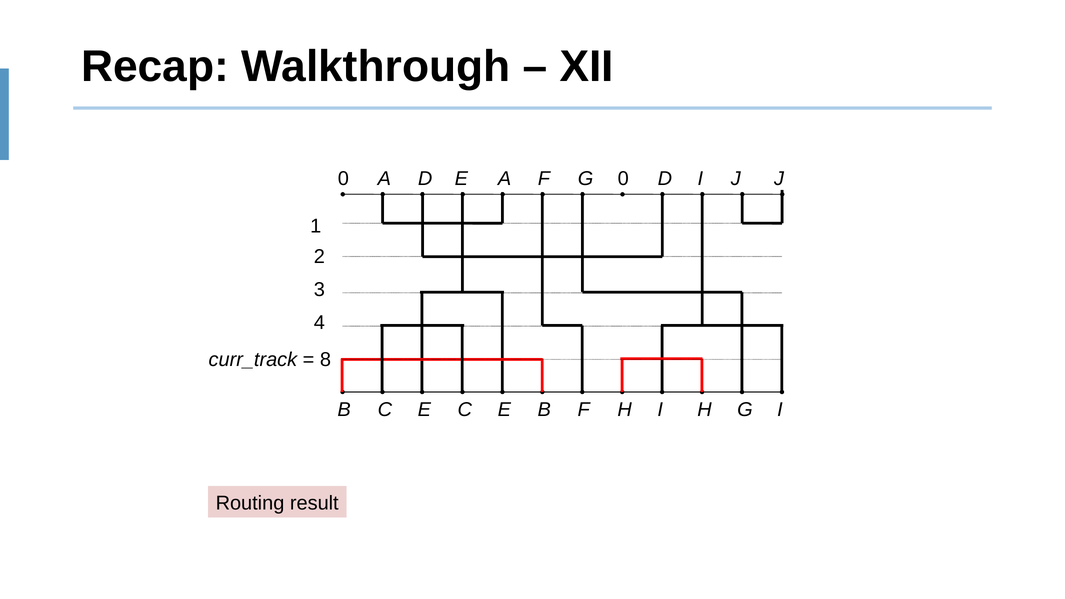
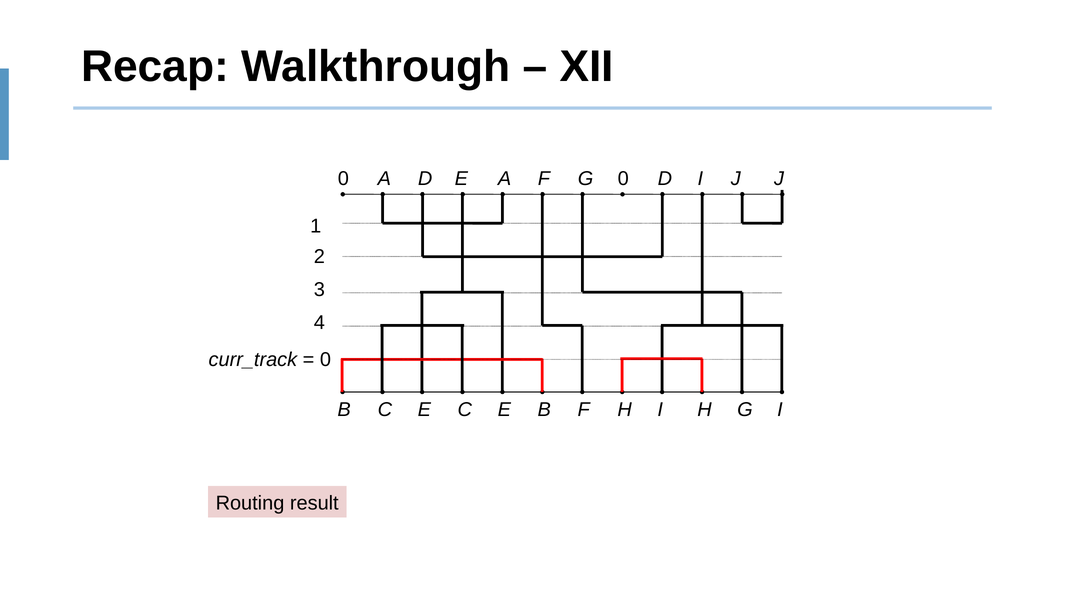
8 at (325, 360): 8 -> 0
